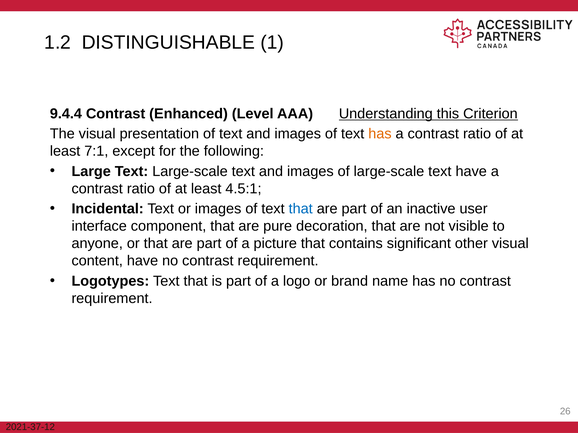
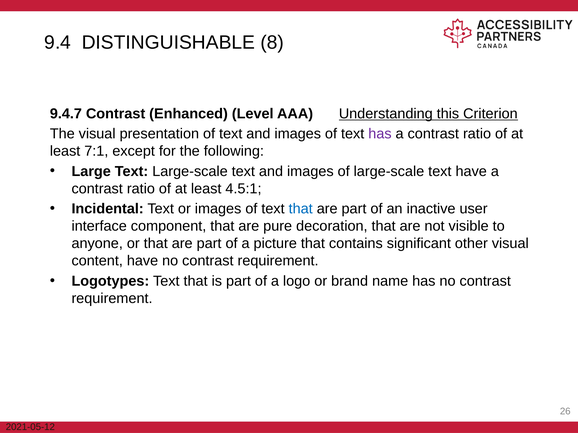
1.2: 1.2 -> 9.4
1: 1 -> 8
9.4.4: 9.4.4 -> 9.4.7
has at (380, 134) colour: orange -> purple
2021-37-12: 2021-37-12 -> 2021-05-12
